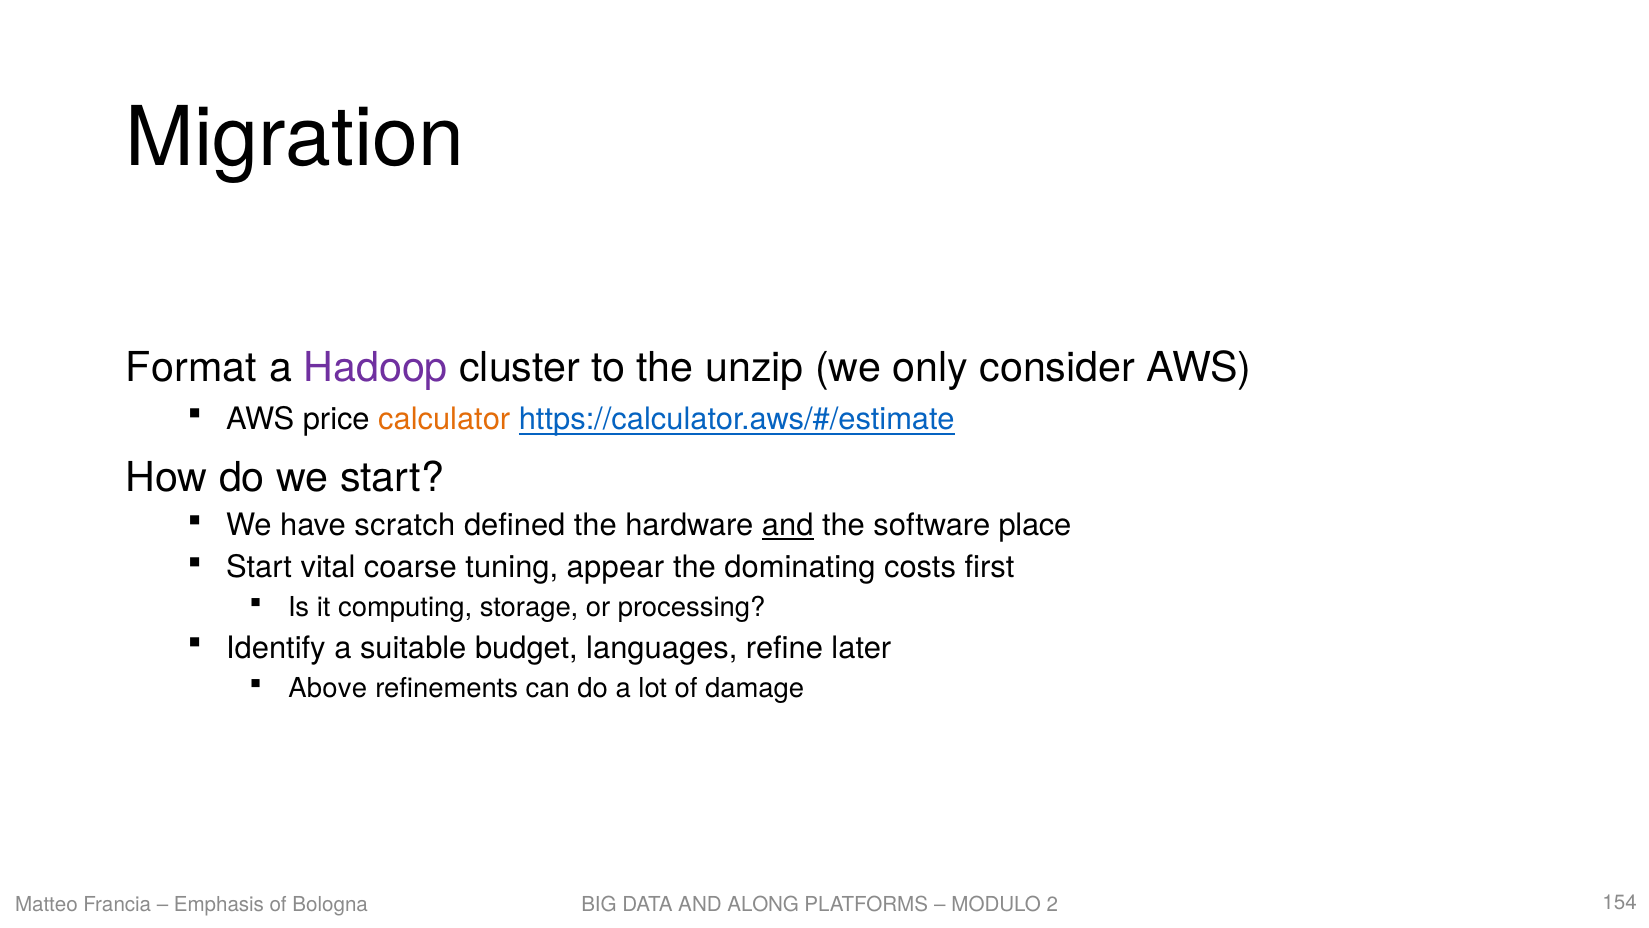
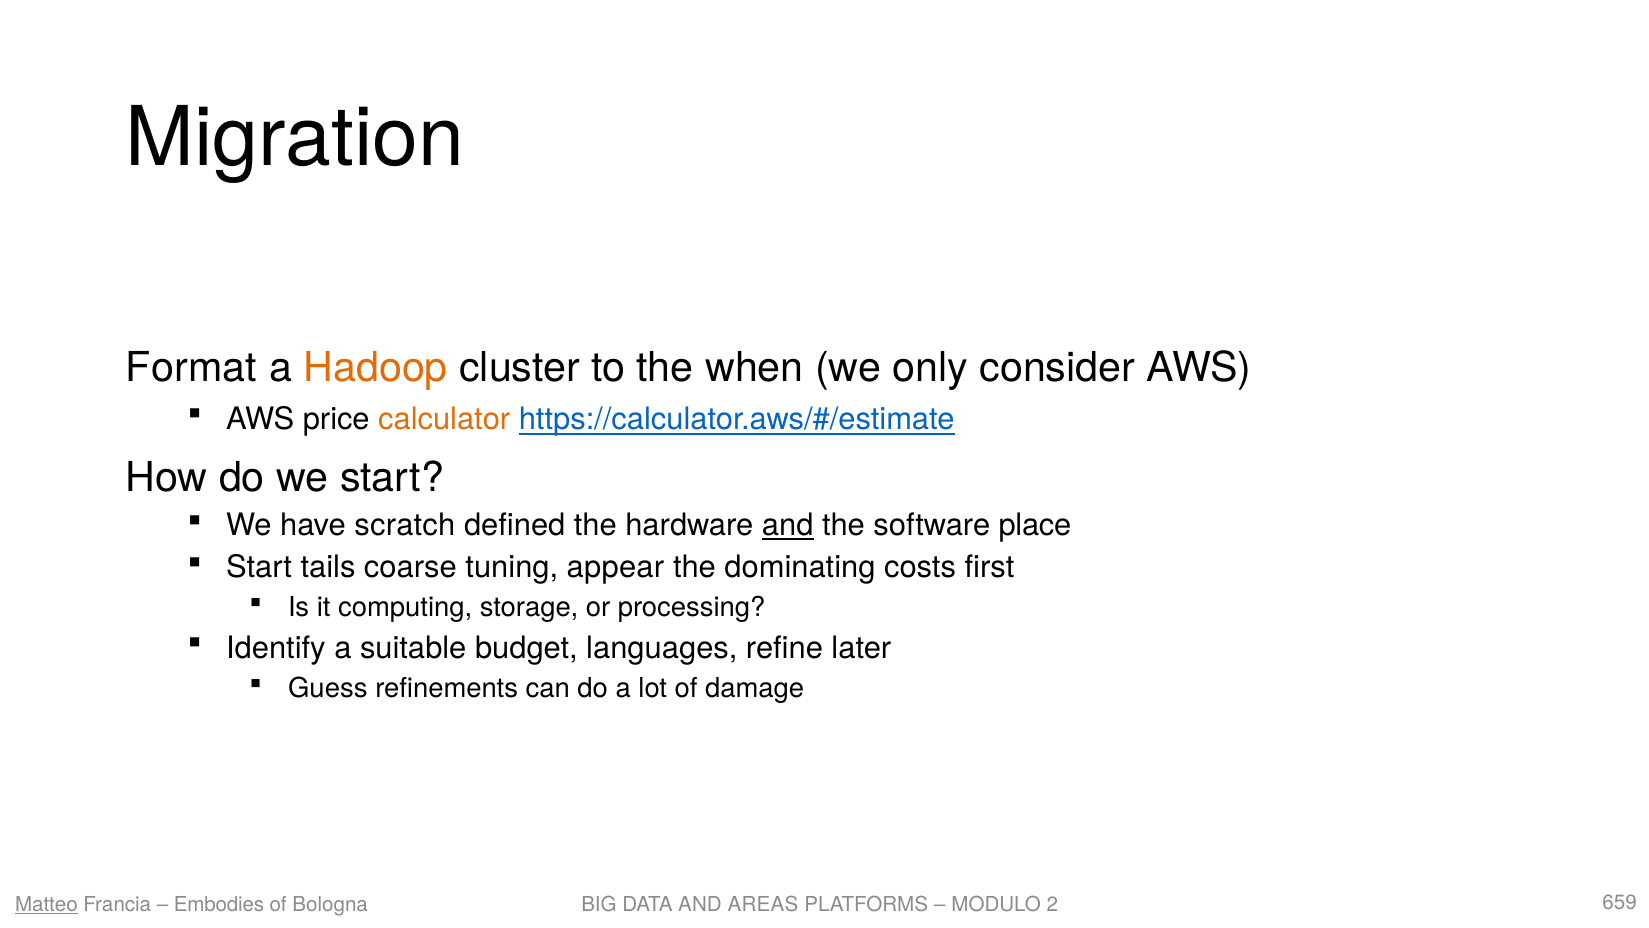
Hadoop colour: purple -> orange
unzip: unzip -> when
vital: vital -> tails
Above: Above -> Guess
Matteo underline: none -> present
Emphasis: Emphasis -> Embodies
ALONG: ALONG -> AREAS
154: 154 -> 659
